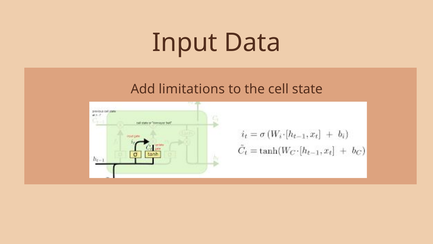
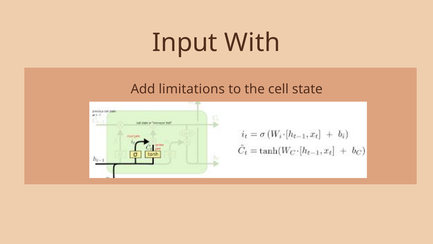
Data: Data -> With
